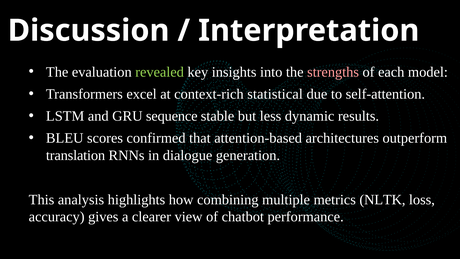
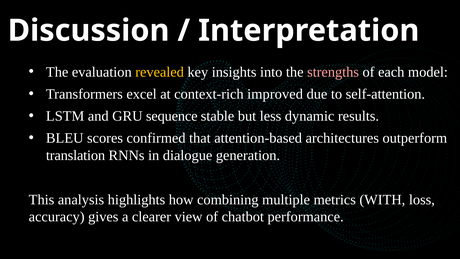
revealed colour: light green -> yellow
statistical: statistical -> improved
NLTK: NLTK -> WITH
